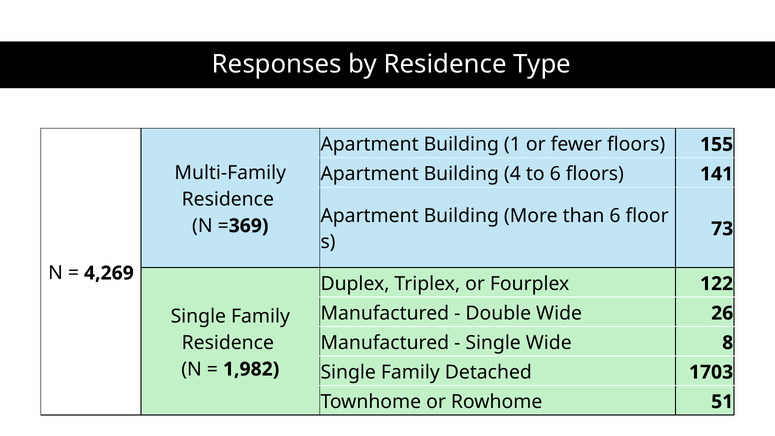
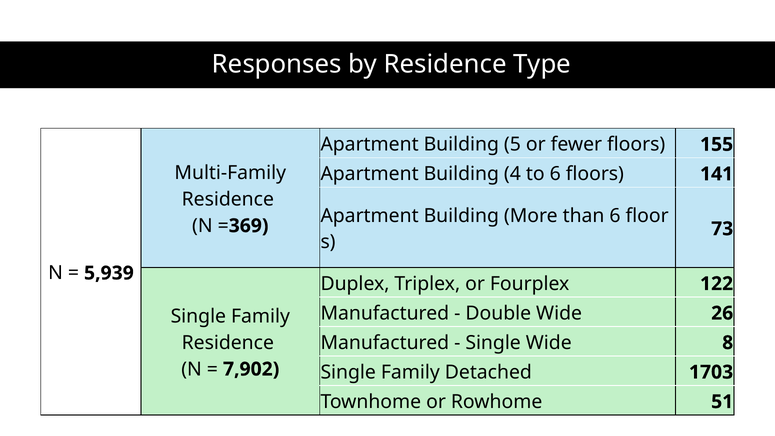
1: 1 -> 5
4,269: 4,269 -> 5,939
1,982: 1,982 -> 7,902
